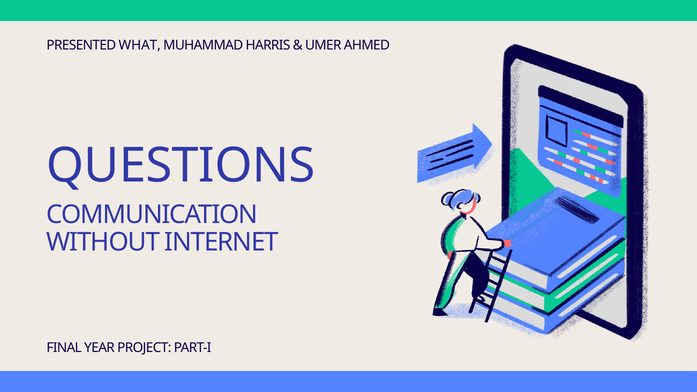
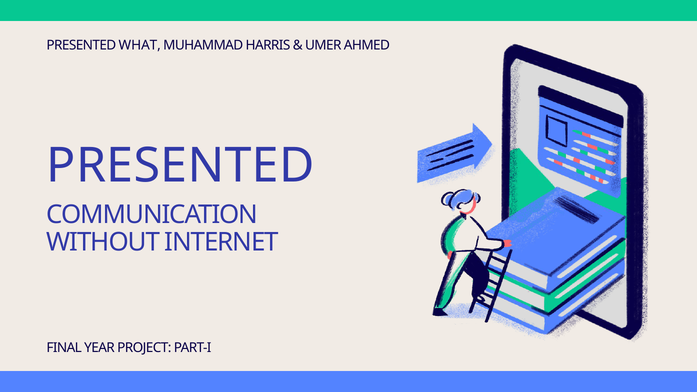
QUESTIONS at (181, 166): QUESTIONS -> PRESENTED
